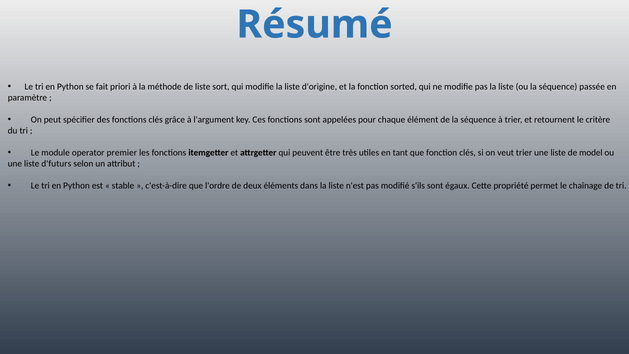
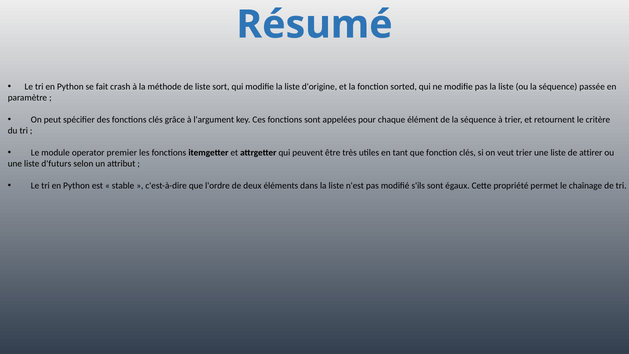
priori: priori -> crash
model: model -> attirer
